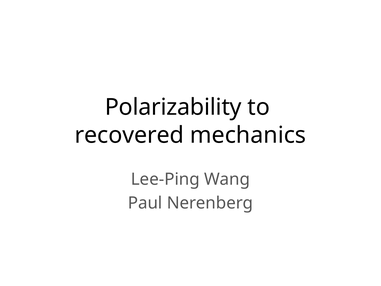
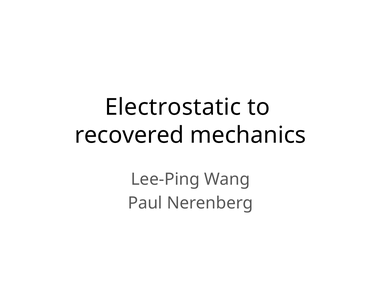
Polarizability: Polarizability -> Electrostatic
